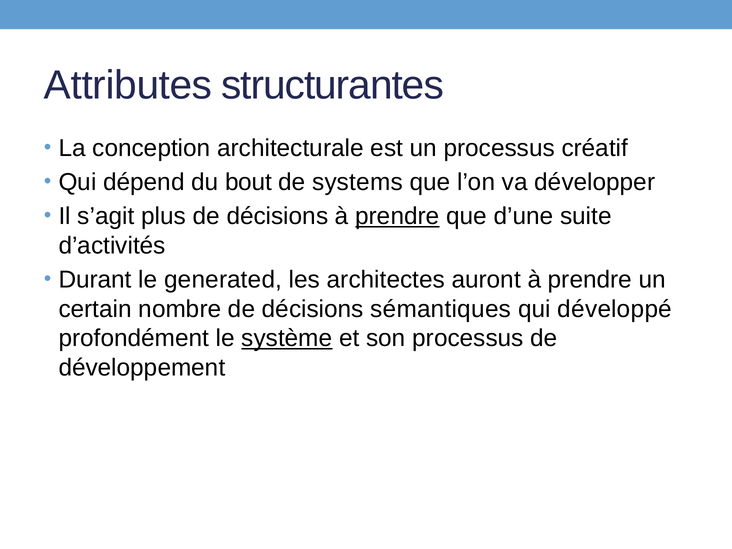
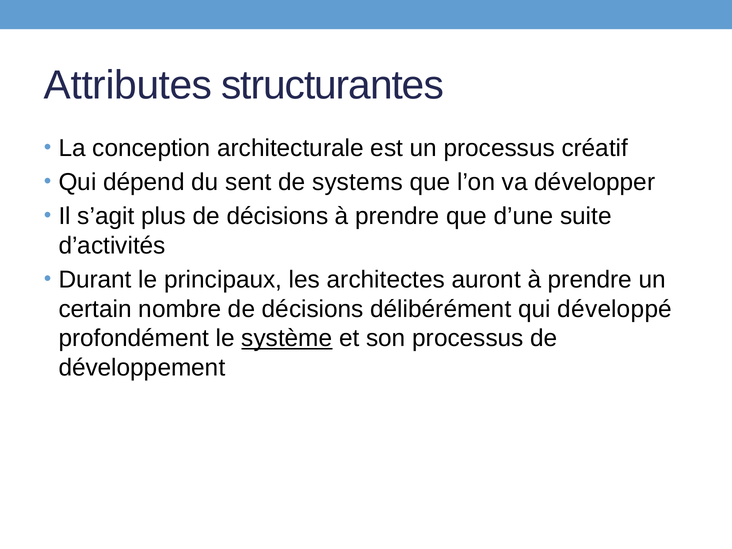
bout: bout -> sent
prendre at (397, 216) underline: present -> none
generated: generated -> principaux
sémantiques: sémantiques -> délibérément
